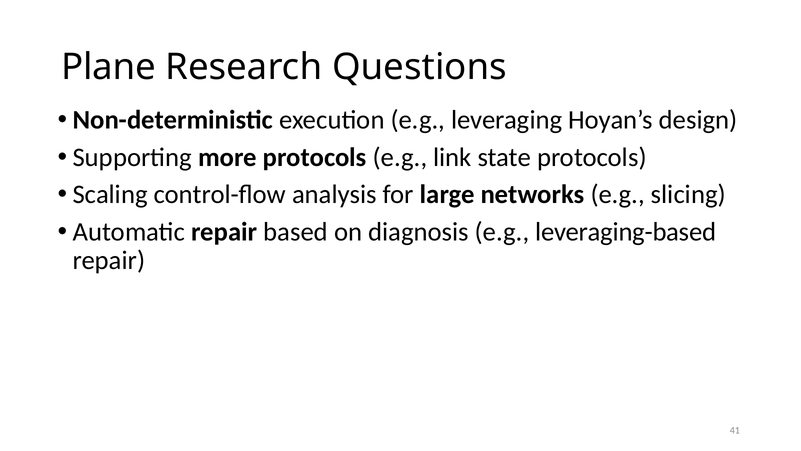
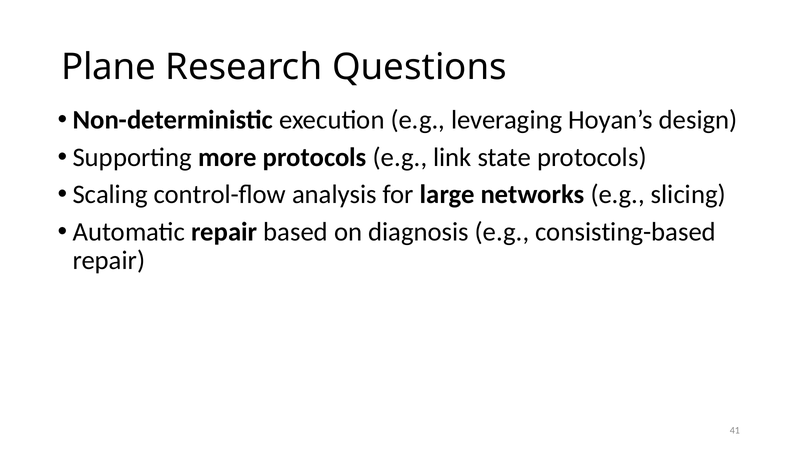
leveraging-based: leveraging-based -> consisting-based
